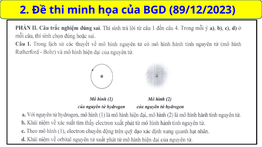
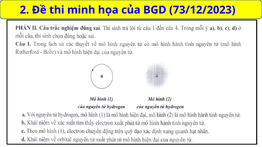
89/12/2023: 89/12/2023 -> 73/12/2023
